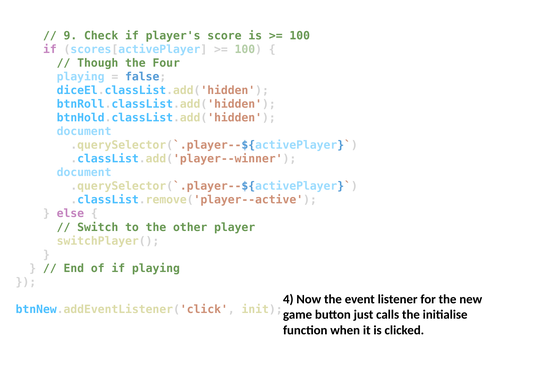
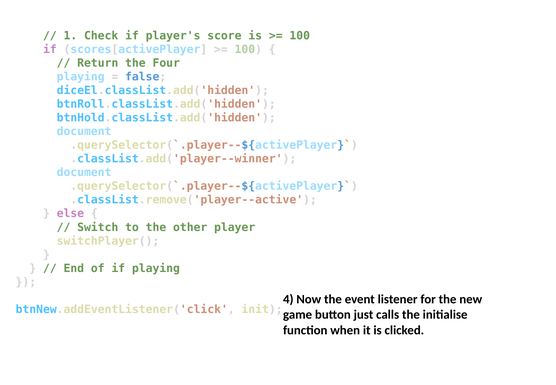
9: 9 -> 1
Though: Though -> Return
